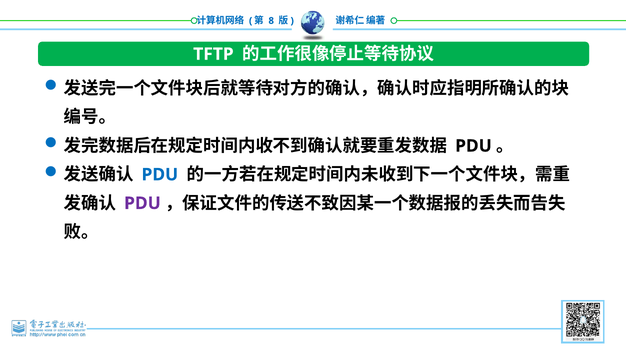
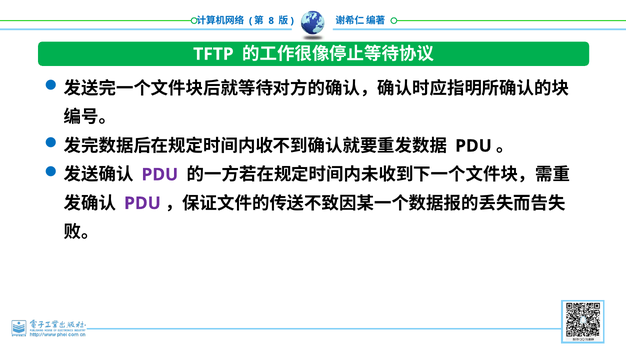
PDU at (160, 175) colour: blue -> purple
